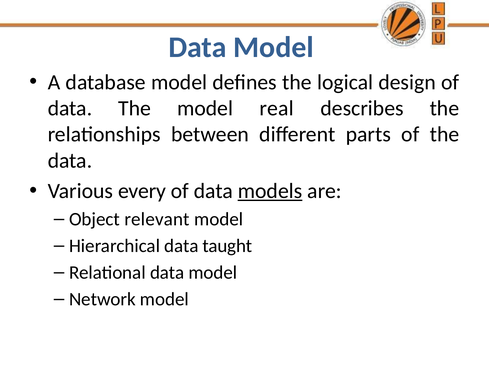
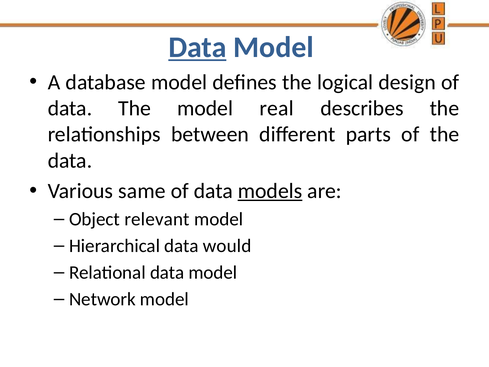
Data at (197, 47) underline: none -> present
every: every -> same
taught: taught -> would
